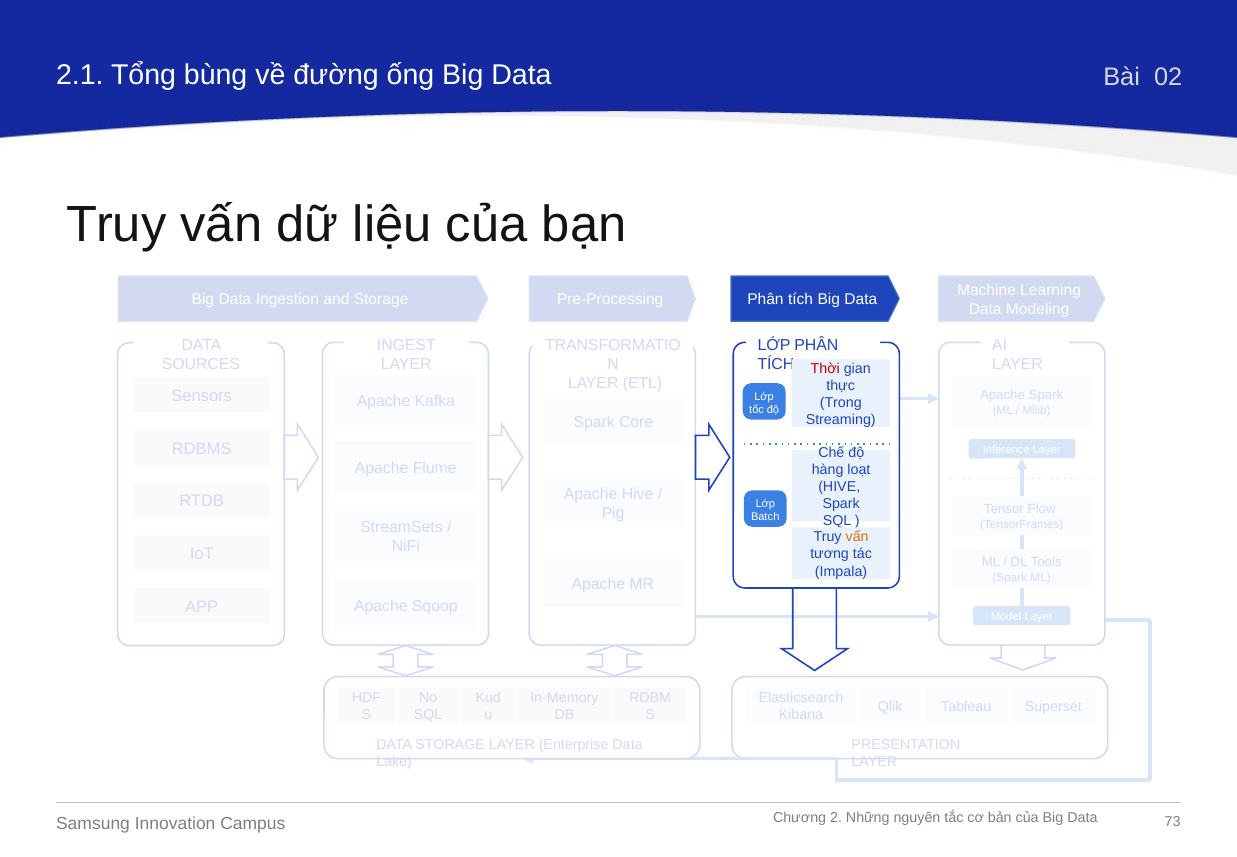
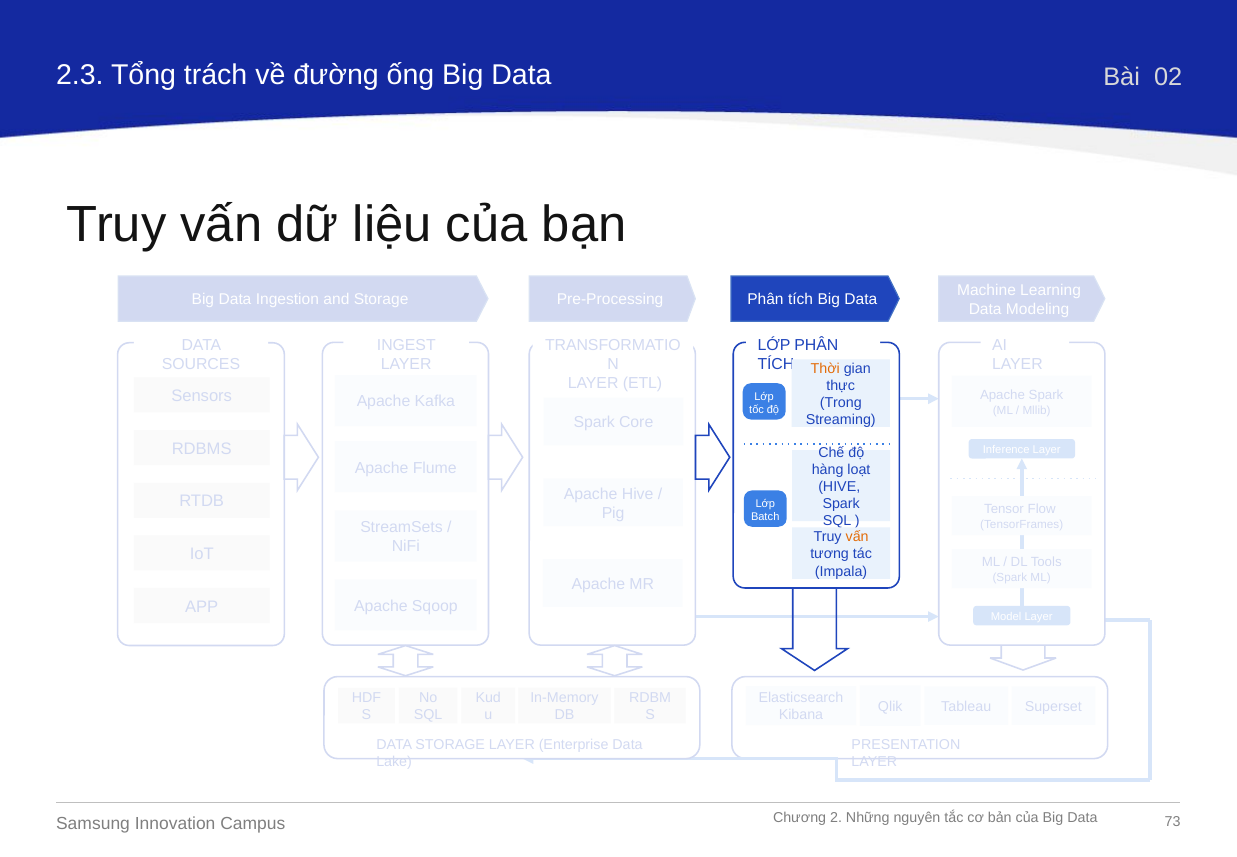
2.1: 2.1 -> 2.3
bùng: bùng -> trách
Thời colour: red -> orange
